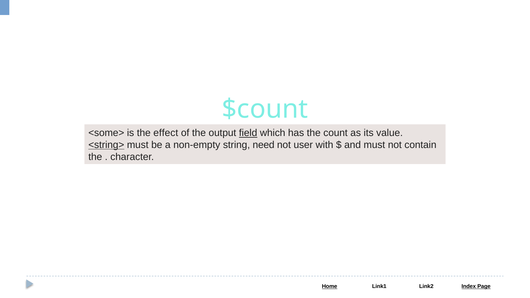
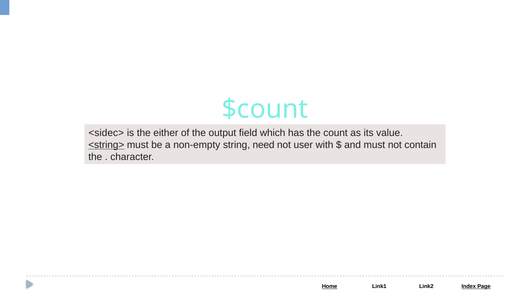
<some>: <some> -> <sidec>
effect: effect -> either
field underline: present -> none
